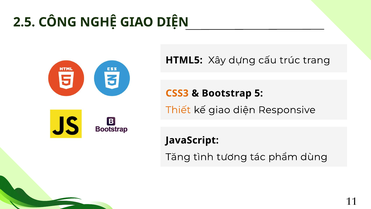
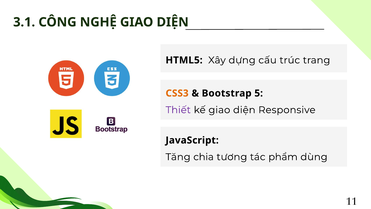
2.5: 2.5 -> 3.1
Thiết colour: orange -> purple
tình: tình -> chia
